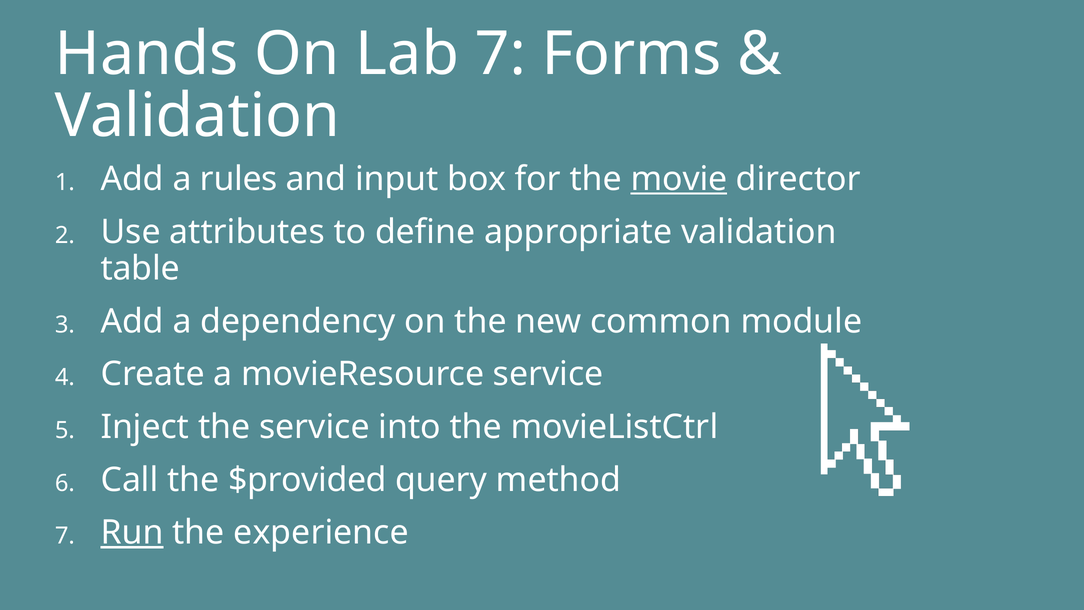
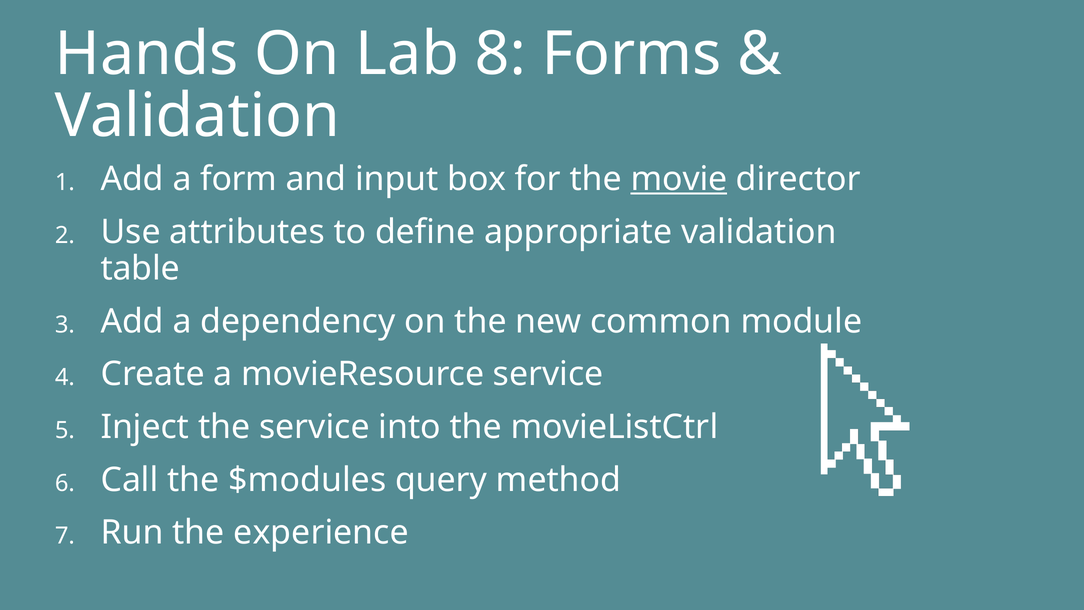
Lab 7: 7 -> 8
rules: rules -> form
$provided: $provided -> $modules
Run underline: present -> none
